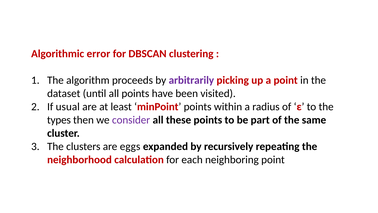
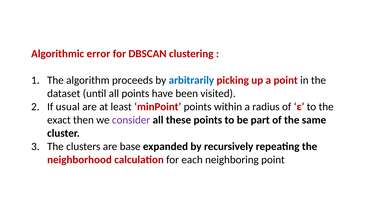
arbitrarily colour: purple -> blue
types: types -> exact
eggs: eggs -> base
